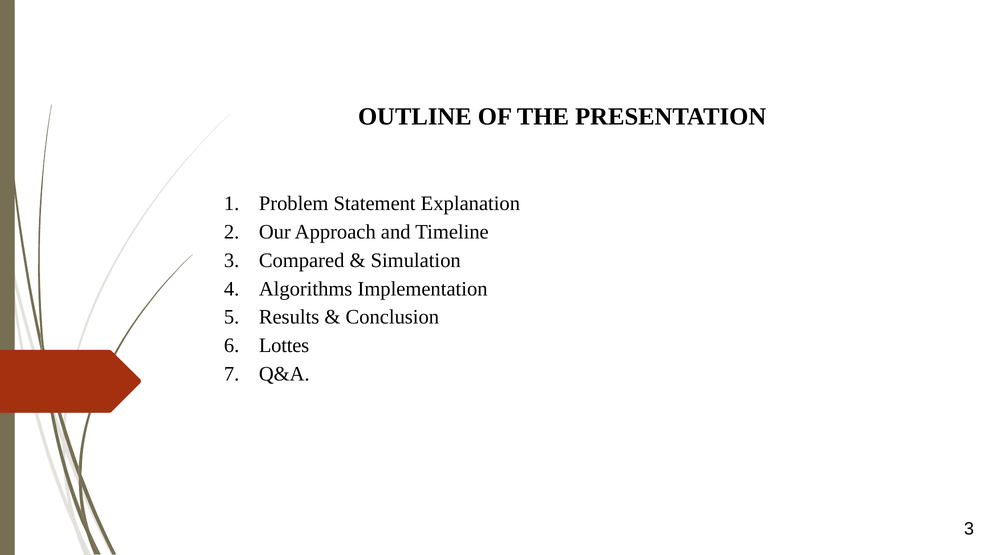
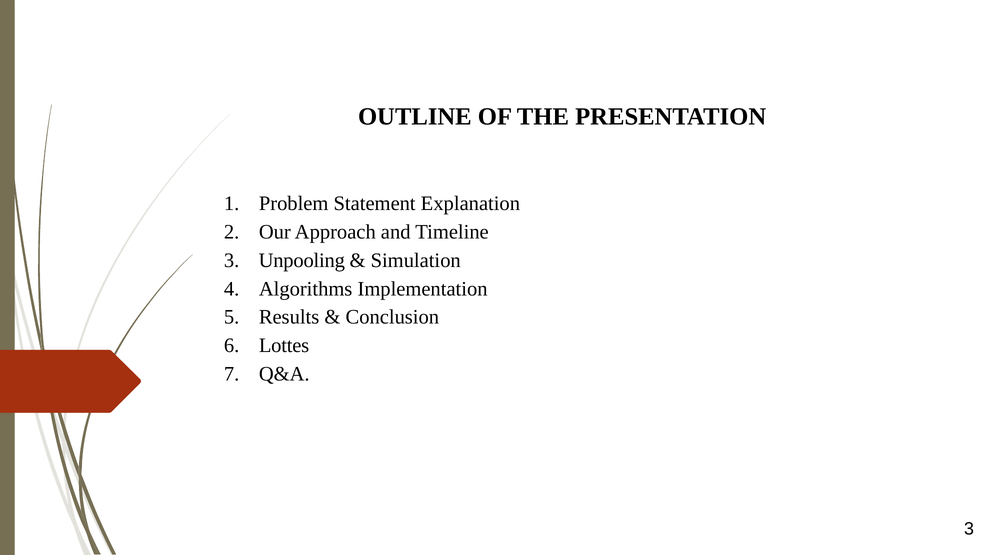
Compared: Compared -> Unpooling
